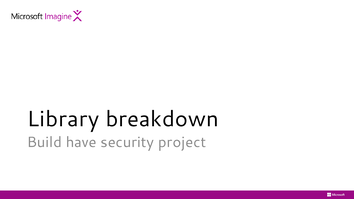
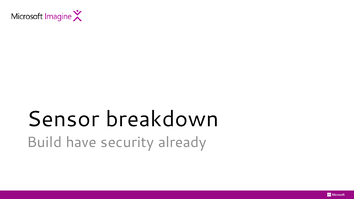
Library: Library -> Sensor
project: project -> already
